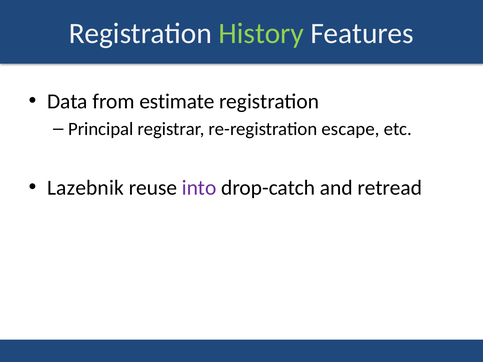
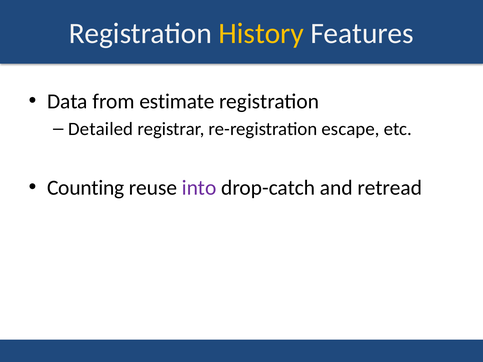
History colour: light green -> yellow
Principal: Principal -> Detailed
Lazebnik: Lazebnik -> Counting
